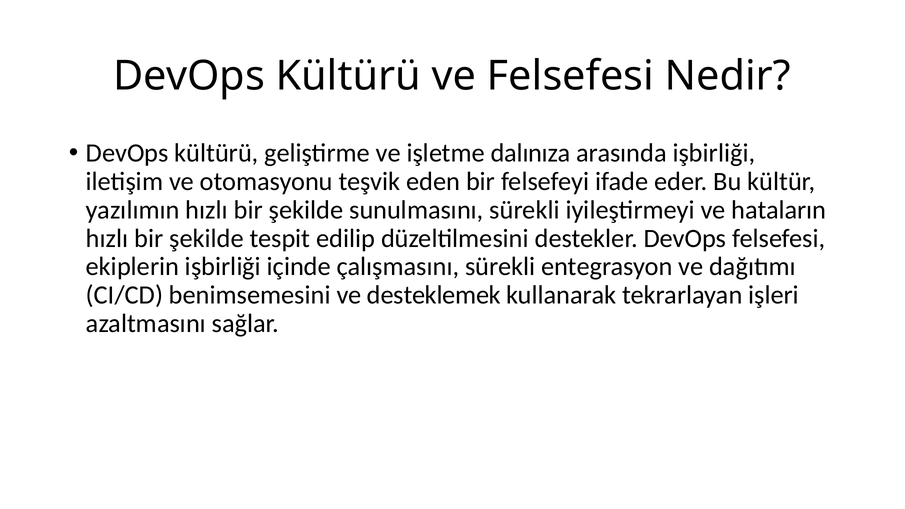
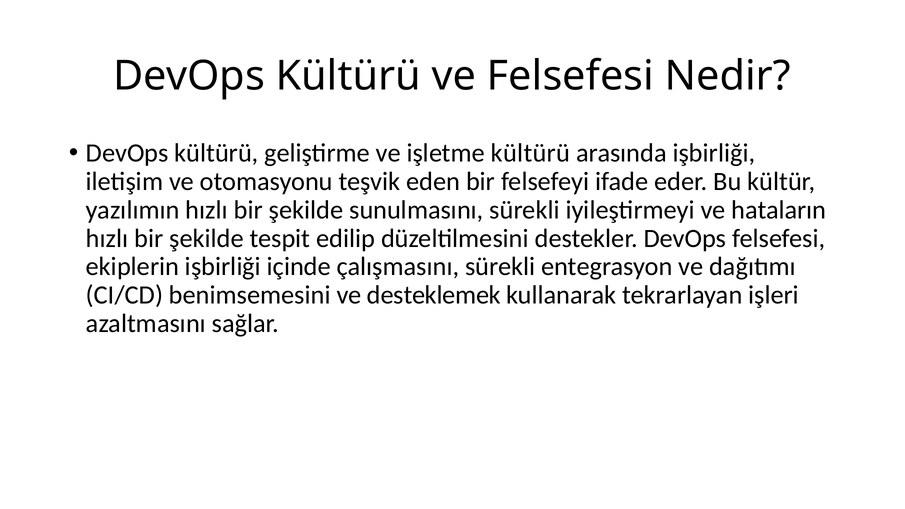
işletme dalınıza: dalınıza -> kültürü
